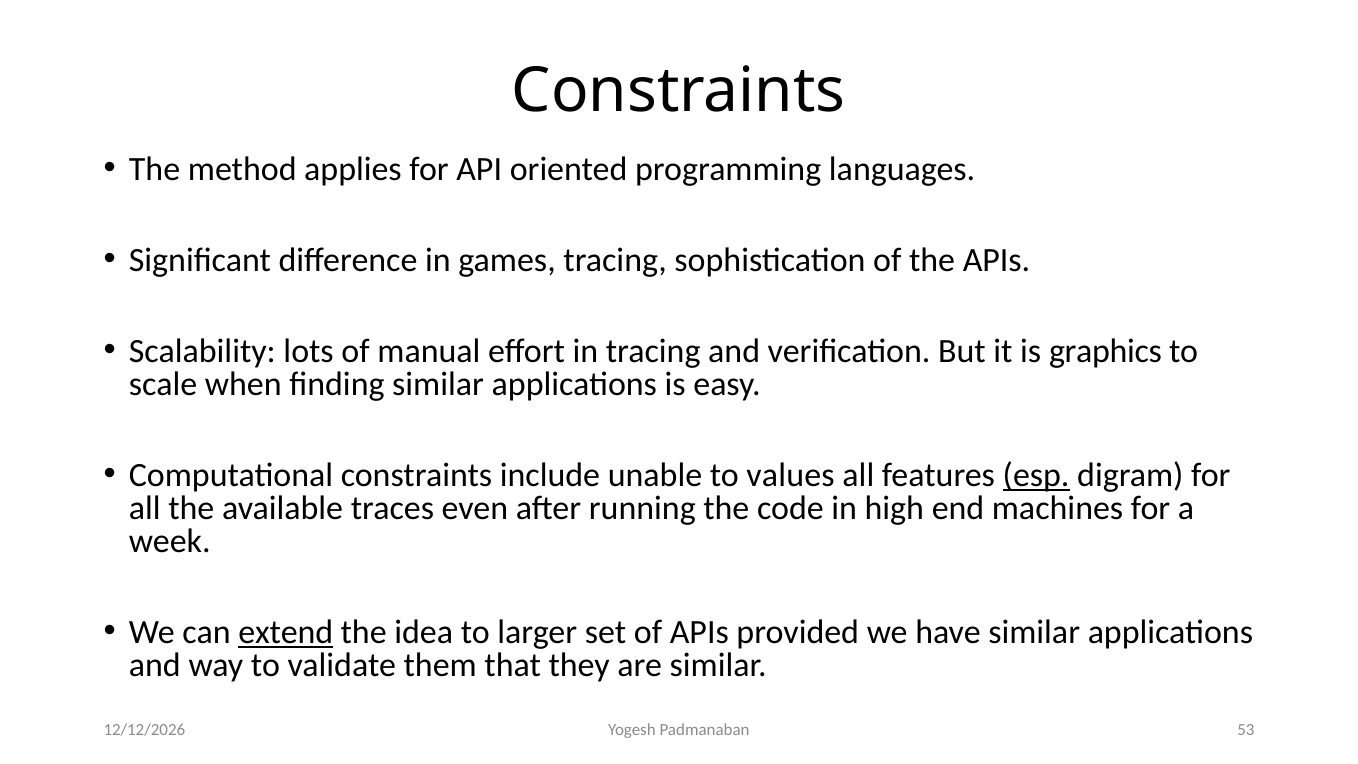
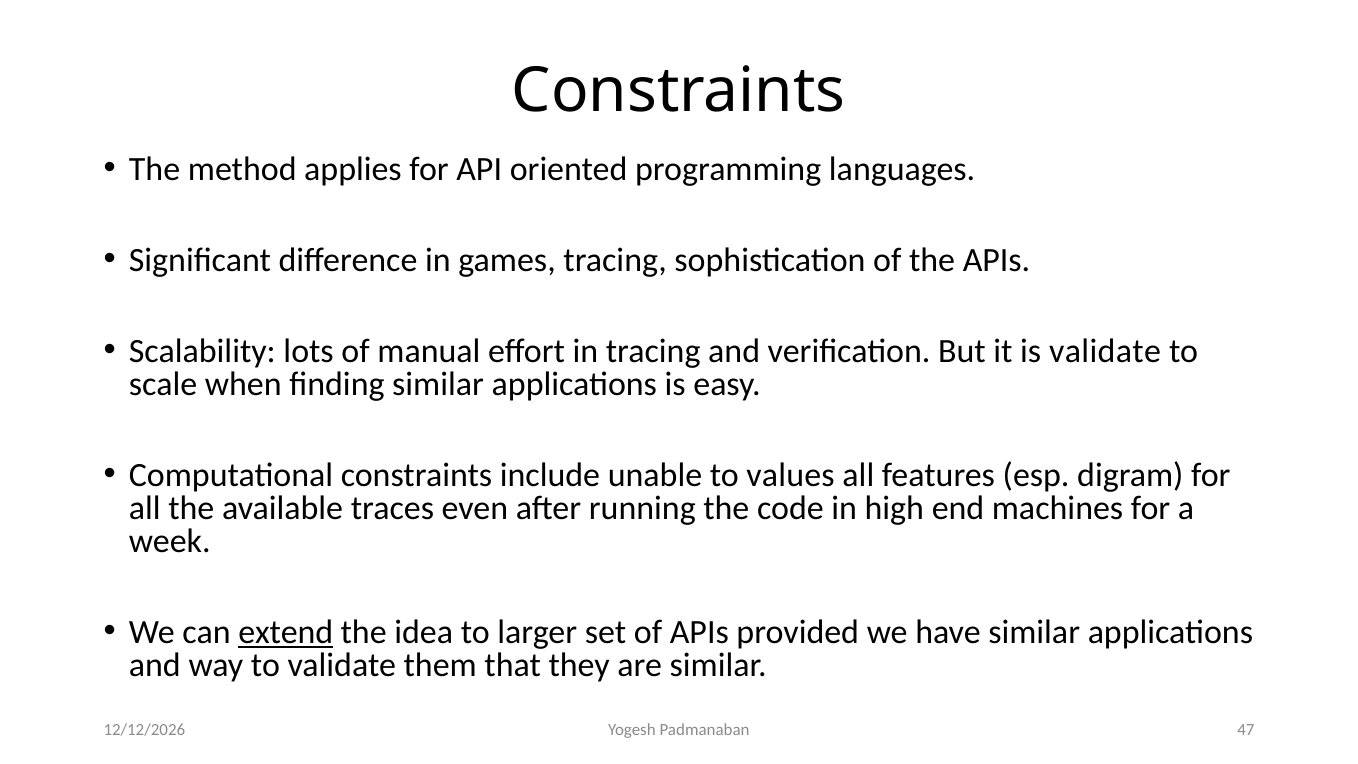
is graphics: graphics -> validate
esp underline: present -> none
53: 53 -> 47
